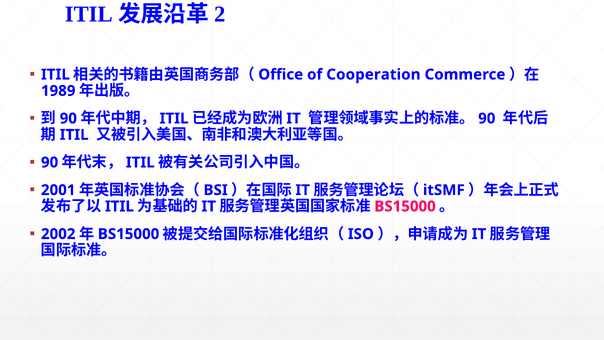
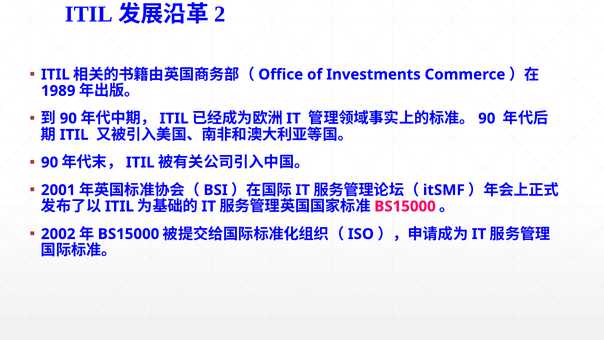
Cooperation: Cooperation -> Investments
